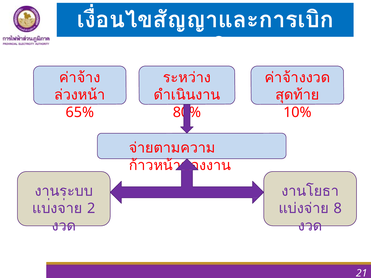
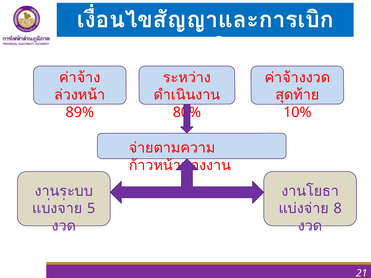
65%: 65% -> 89%
2: 2 -> 5
